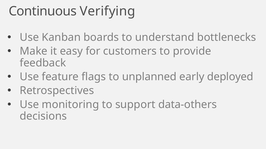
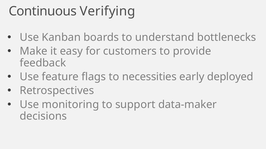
unplanned: unplanned -> necessities
data-others: data-others -> data-maker
